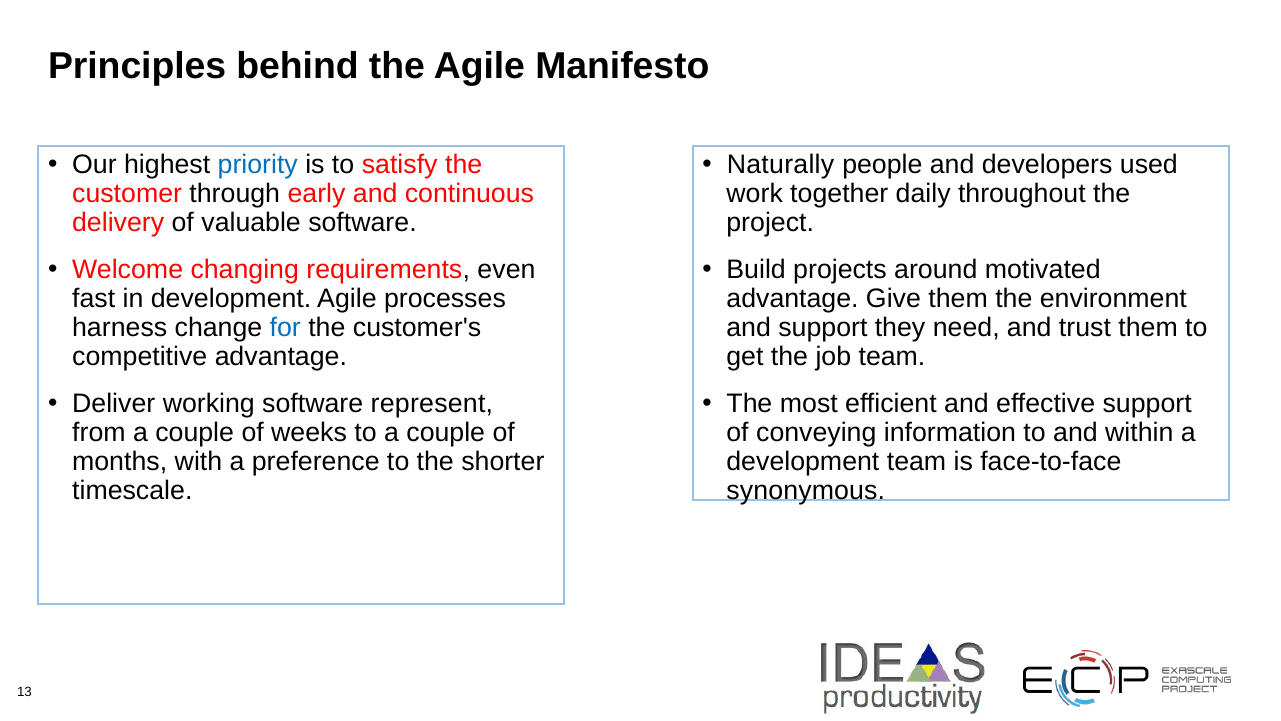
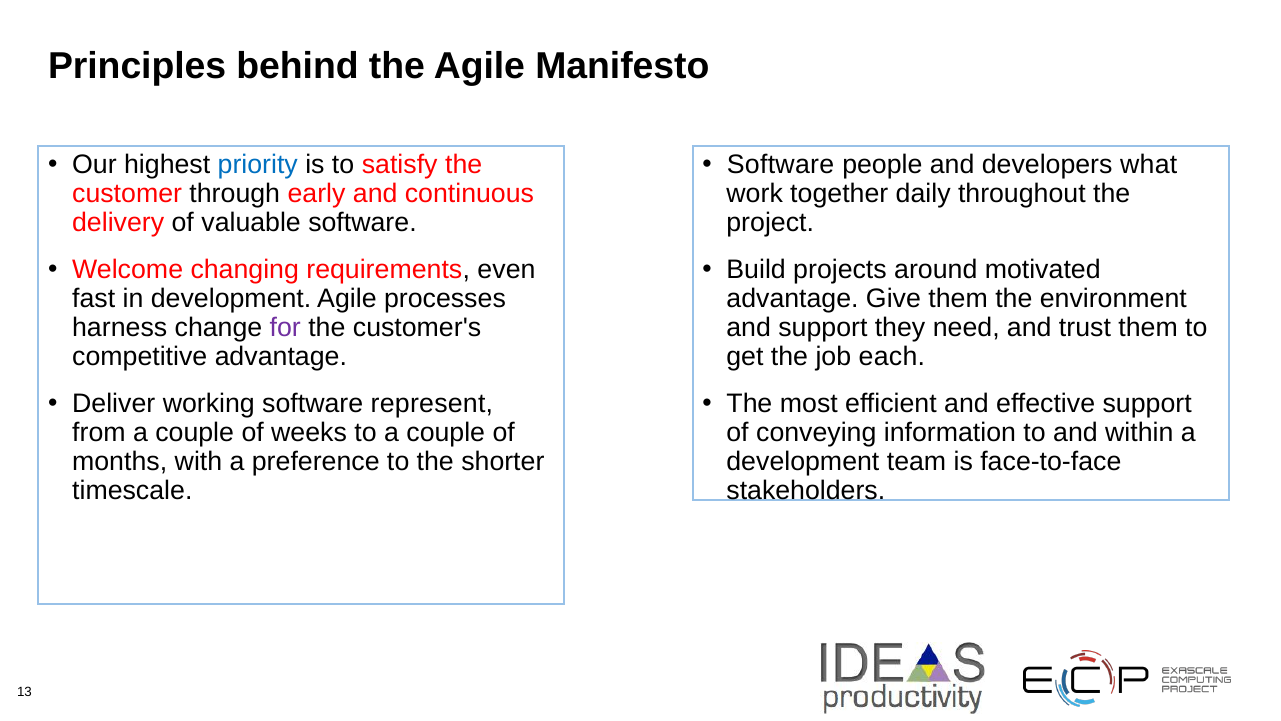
Naturally at (781, 165): Naturally -> Software
used: used -> what
for colour: blue -> purple
job team: team -> each
synonymous: synonymous -> stakeholders
